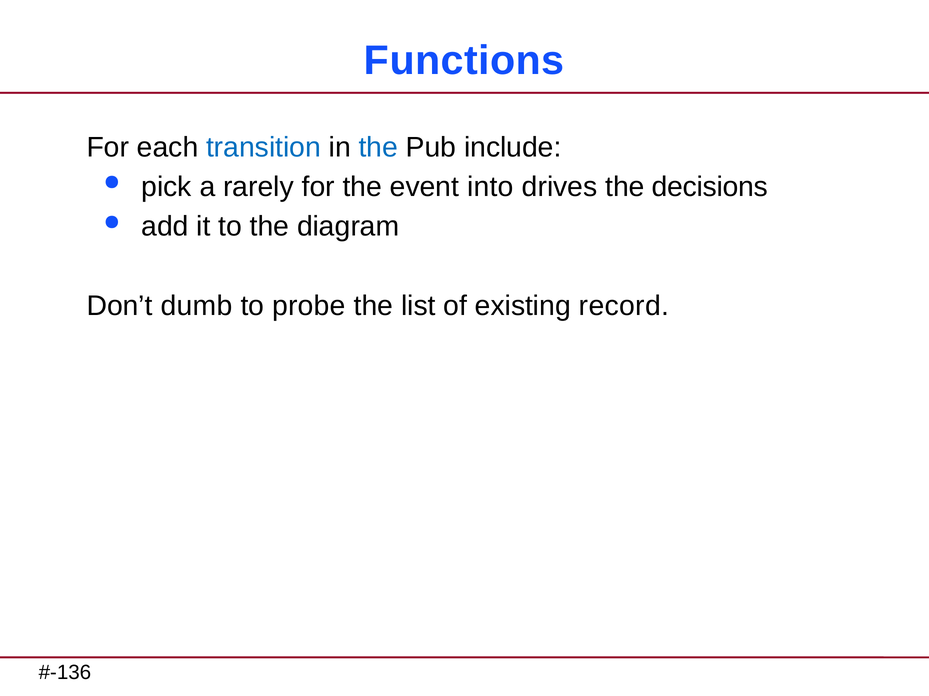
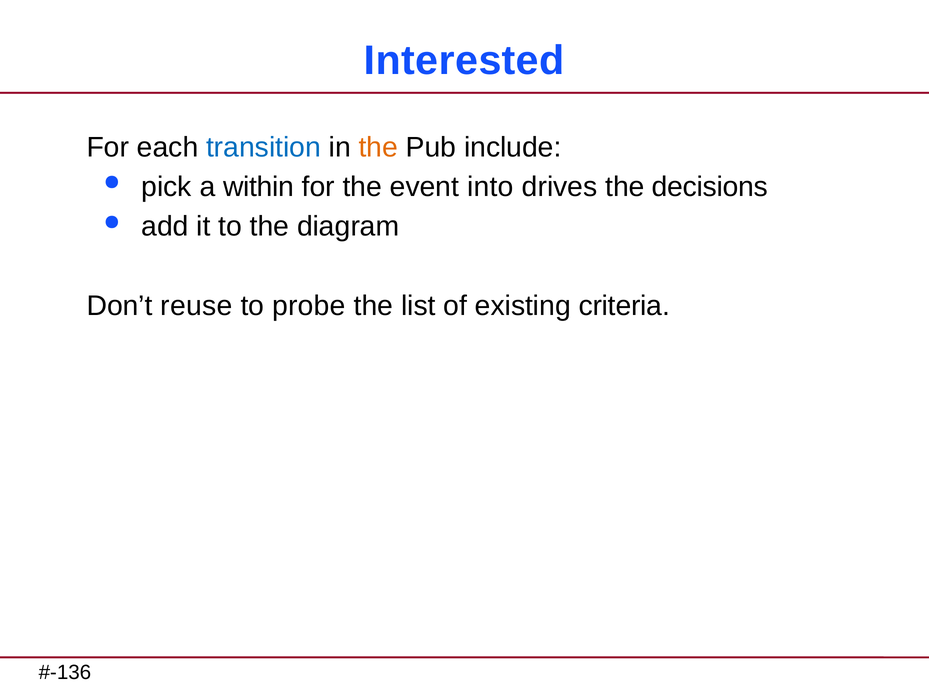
Functions: Functions -> Interested
the at (378, 147) colour: blue -> orange
rarely: rarely -> within
dumb: dumb -> reuse
record: record -> criteria
